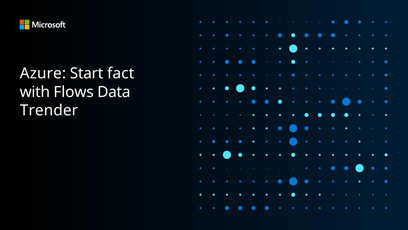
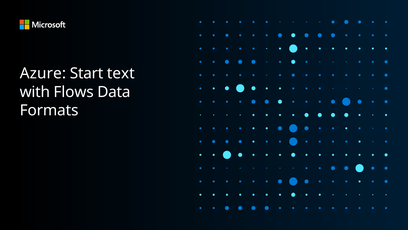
fact: fact -> text
Trender: Trender -> Formats
